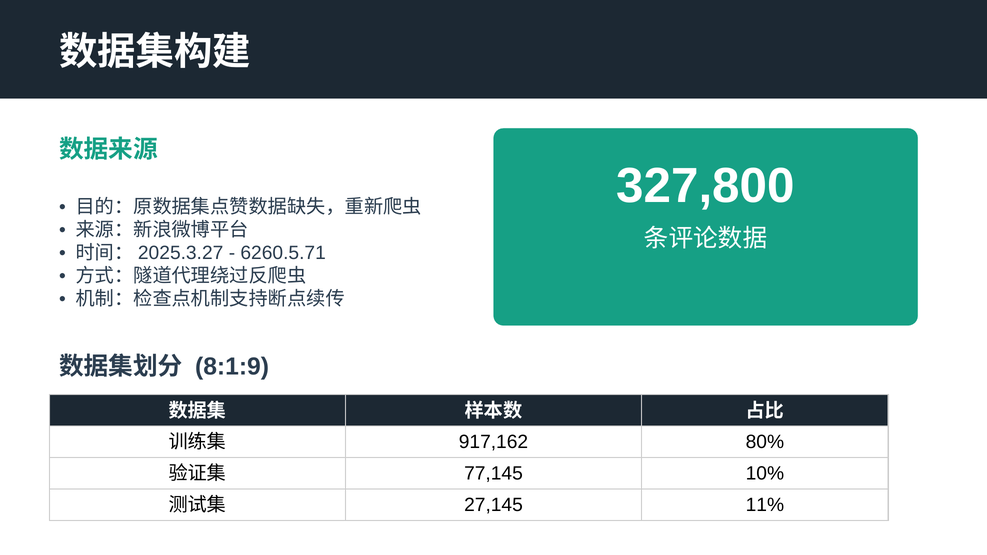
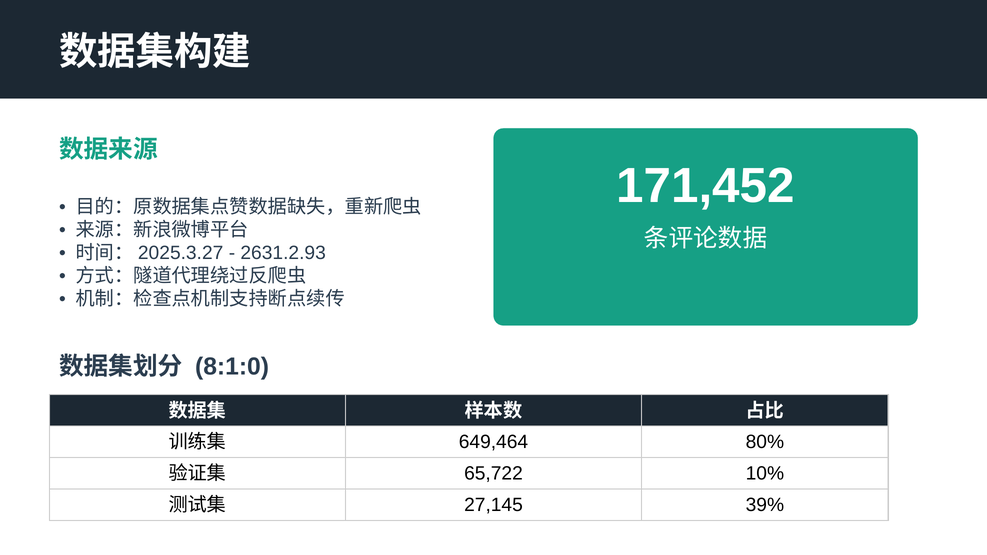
327,800: 327,800 -> 171,452
6260.5.71: 6260.5.71 -> 2631.2.93
8:1:9: 8:1:9 -> 8:1:0
917,162: 917,162 -> 649,464
77,145: 77,145 -> 65,722
11%: 11% -> 39%
